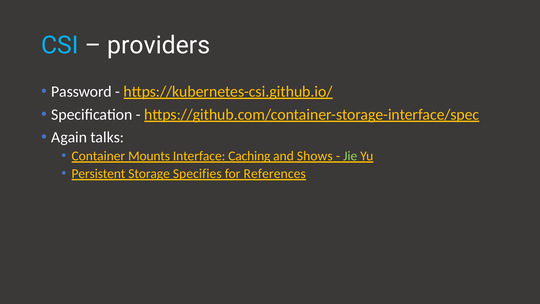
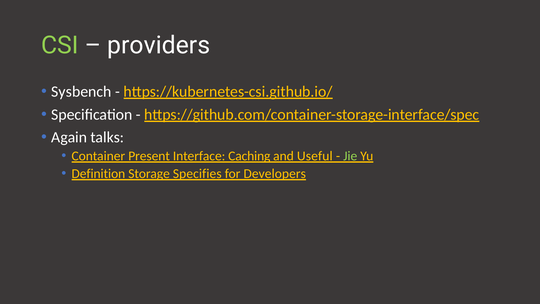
CSI colour: light blue -> light green
Password: Password -> Sysbench
Mounts: Mounts -> Present
Shows: Shows -> Useful
Persistent: Persistent -> Definition
References: References -> Developers
